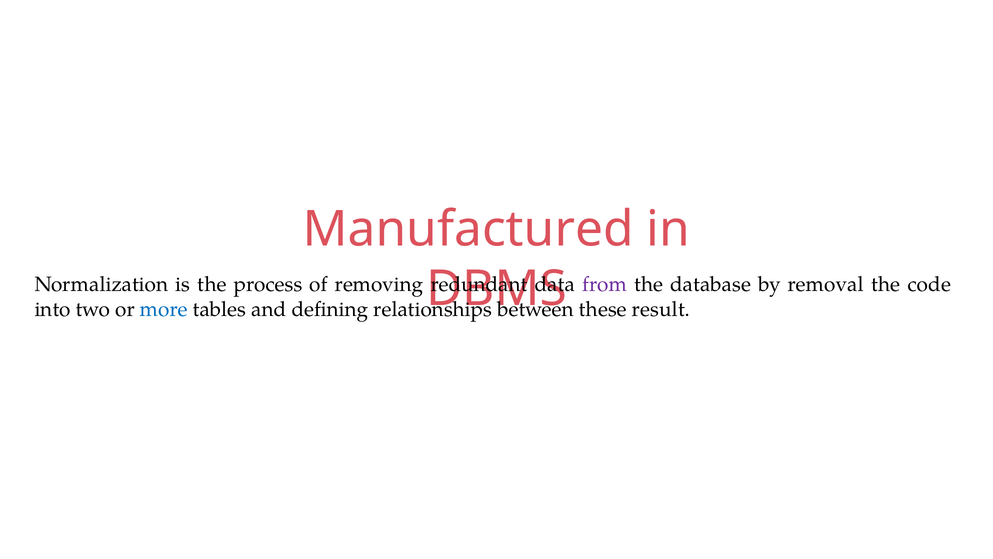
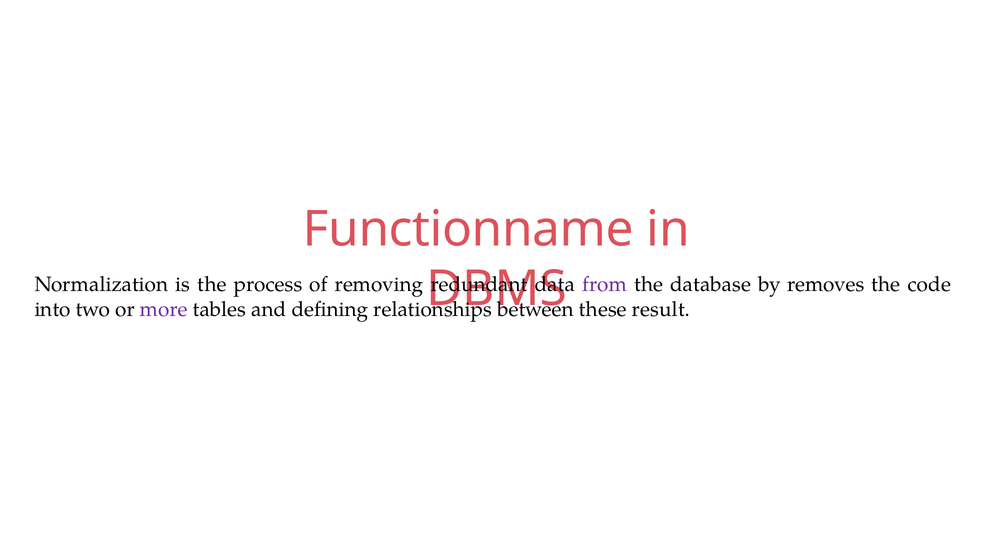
Manufactured: Manufactured -> Functionname
removal: removal -> removes
more colour: blue -> purple
